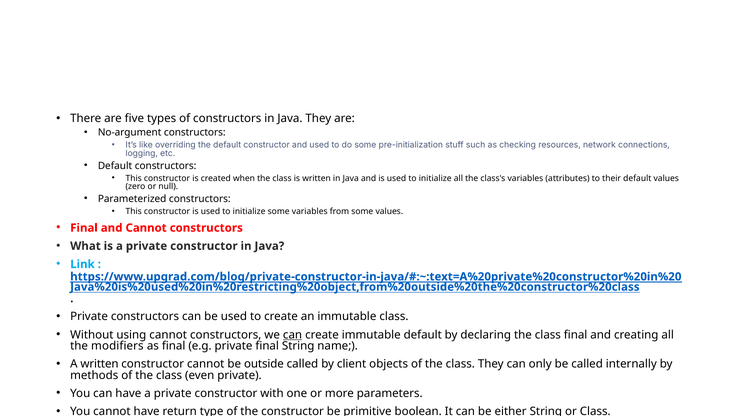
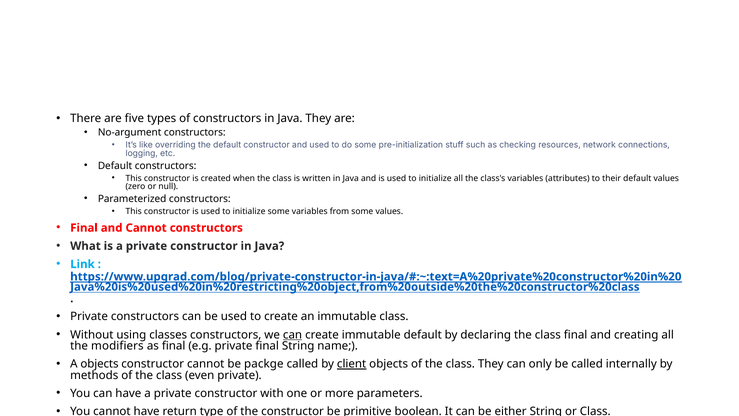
using cannot: cannot -> classes
A written: written -> objects
outside: outside -> packge
client underline: none -> present
